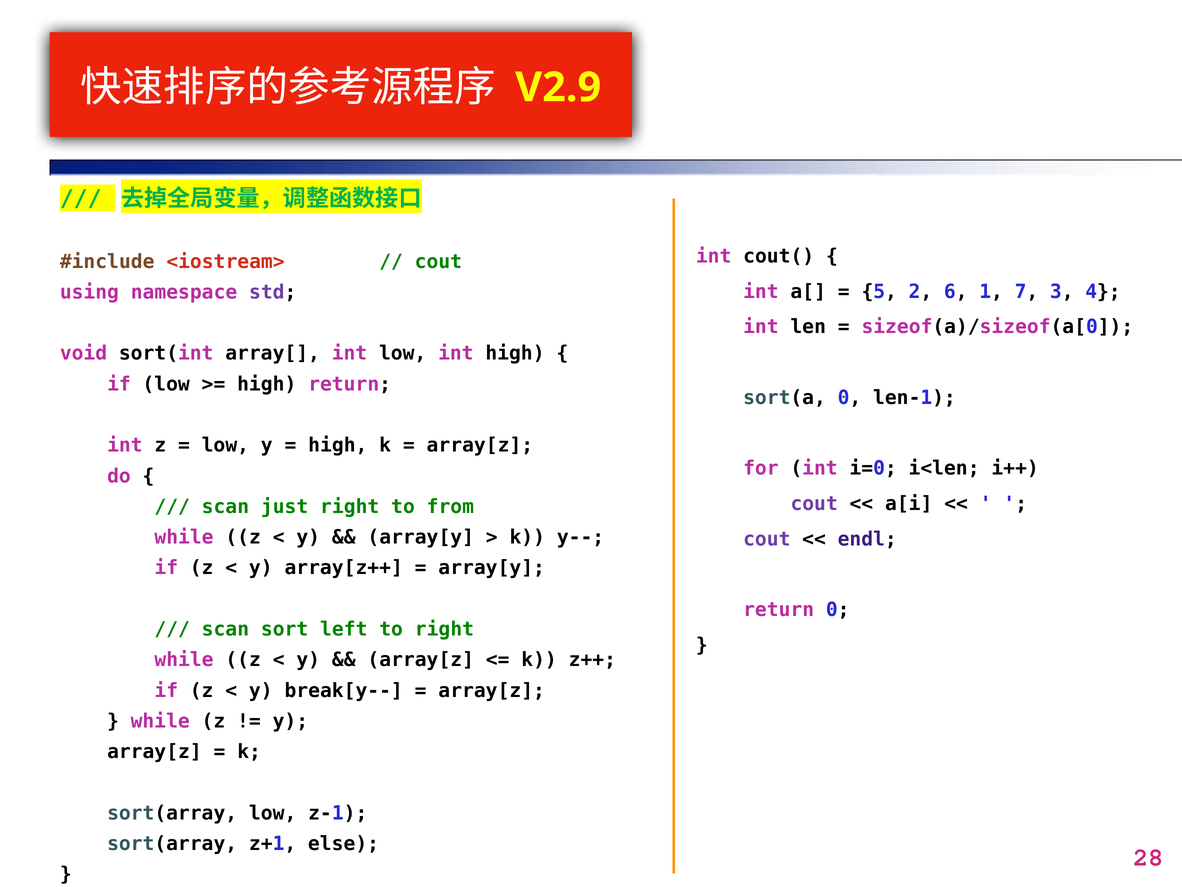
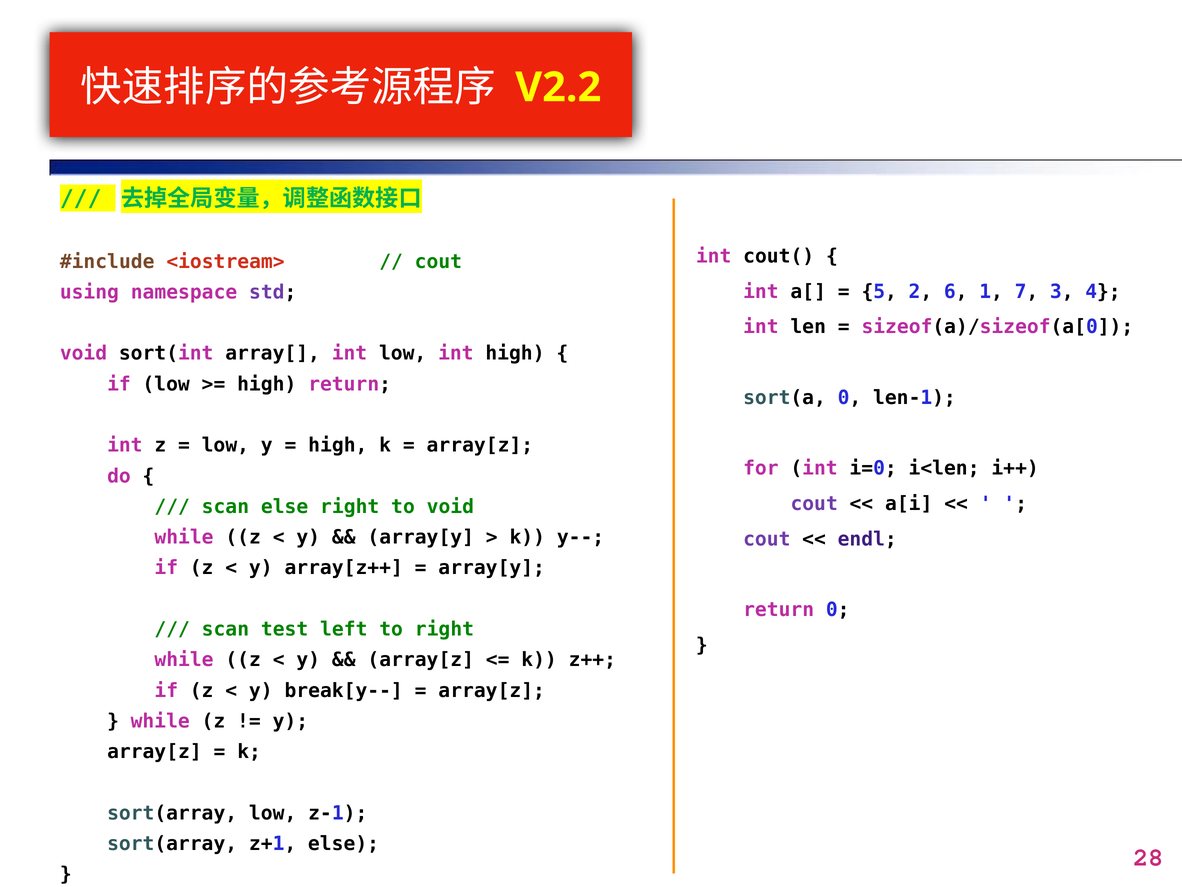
V2.9: V2.9 -> V2.2
scan just: just -> else
to from: from -> void
sort: sort -> test
